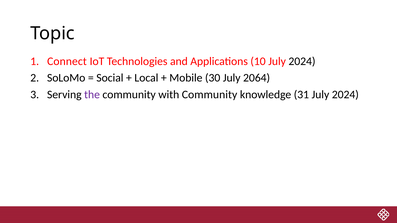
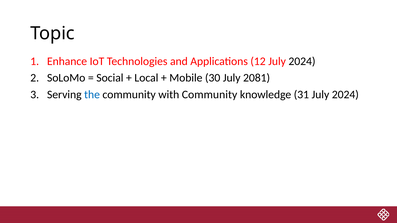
Connect: Connect -> Enhance
10: 10 -> 12
2064: 2064 -> 2081
the colour: purple -> blue
